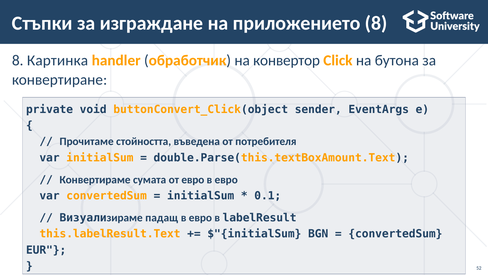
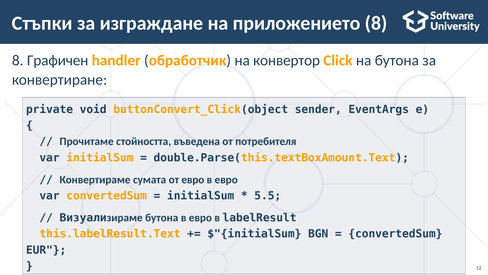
Картинка: Картинка -> Графичен
0.1: 0.1 -> 5.5
Визуализираме падащ: падащ -> бутона
